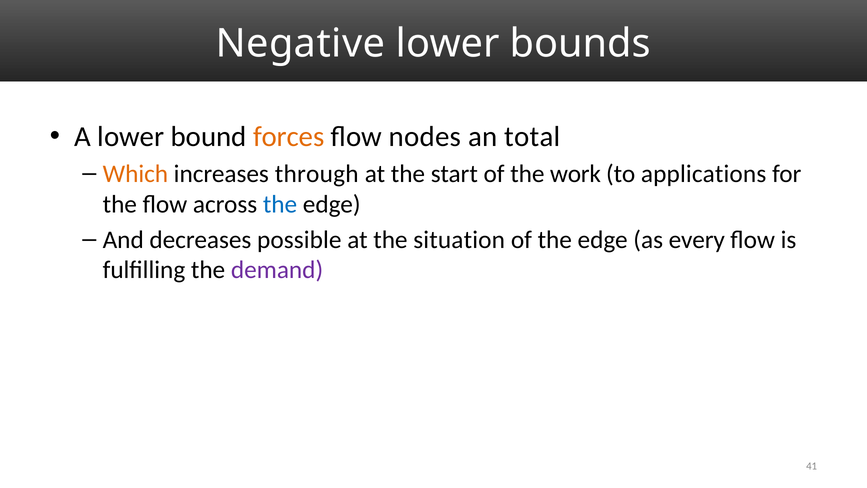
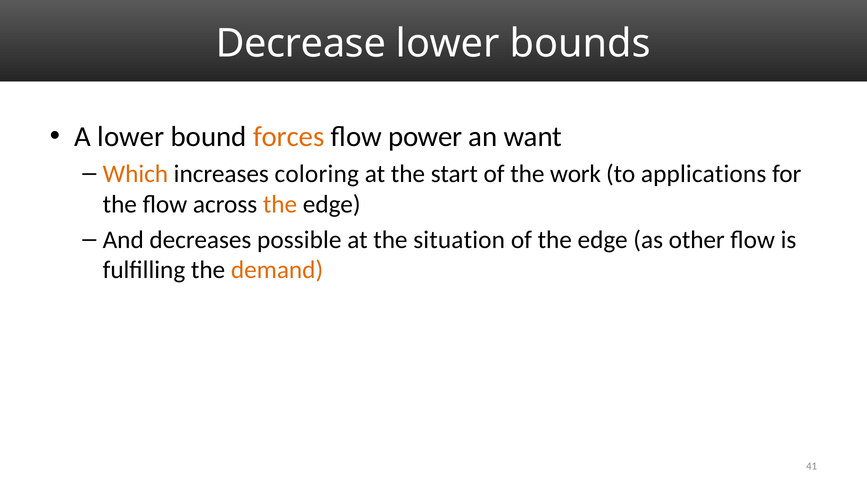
Negative: Negative -> Decrease
nodes: nodes -> power
total: total -> want
through: through -> coloring
the at (280, 204) colour: blue -> orange
every: every -> other
demand colour: purple -> orange
